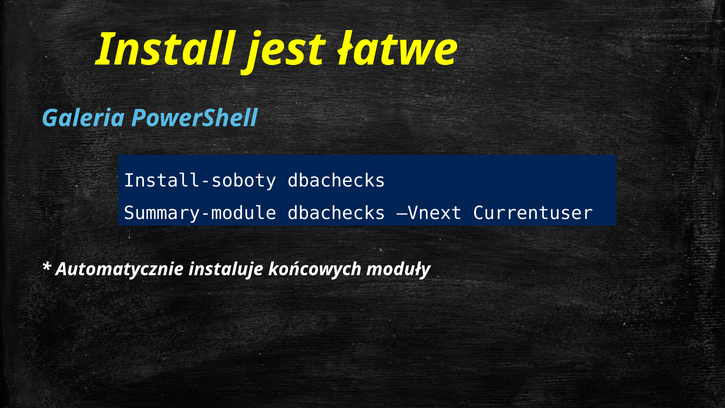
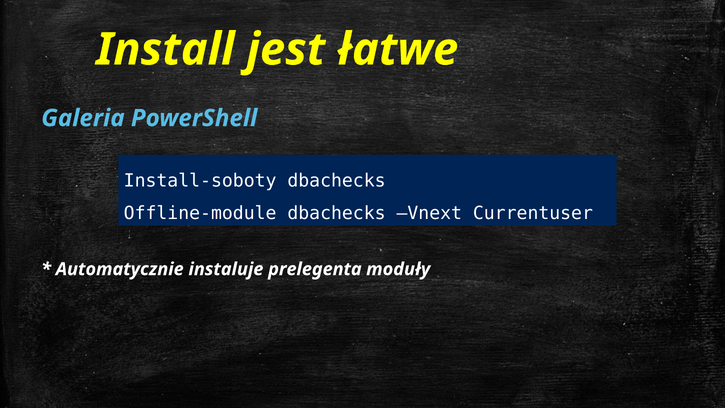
Summary-module: Summary-module -> Offline-module
końcowych: końcowych -> prelegenta
